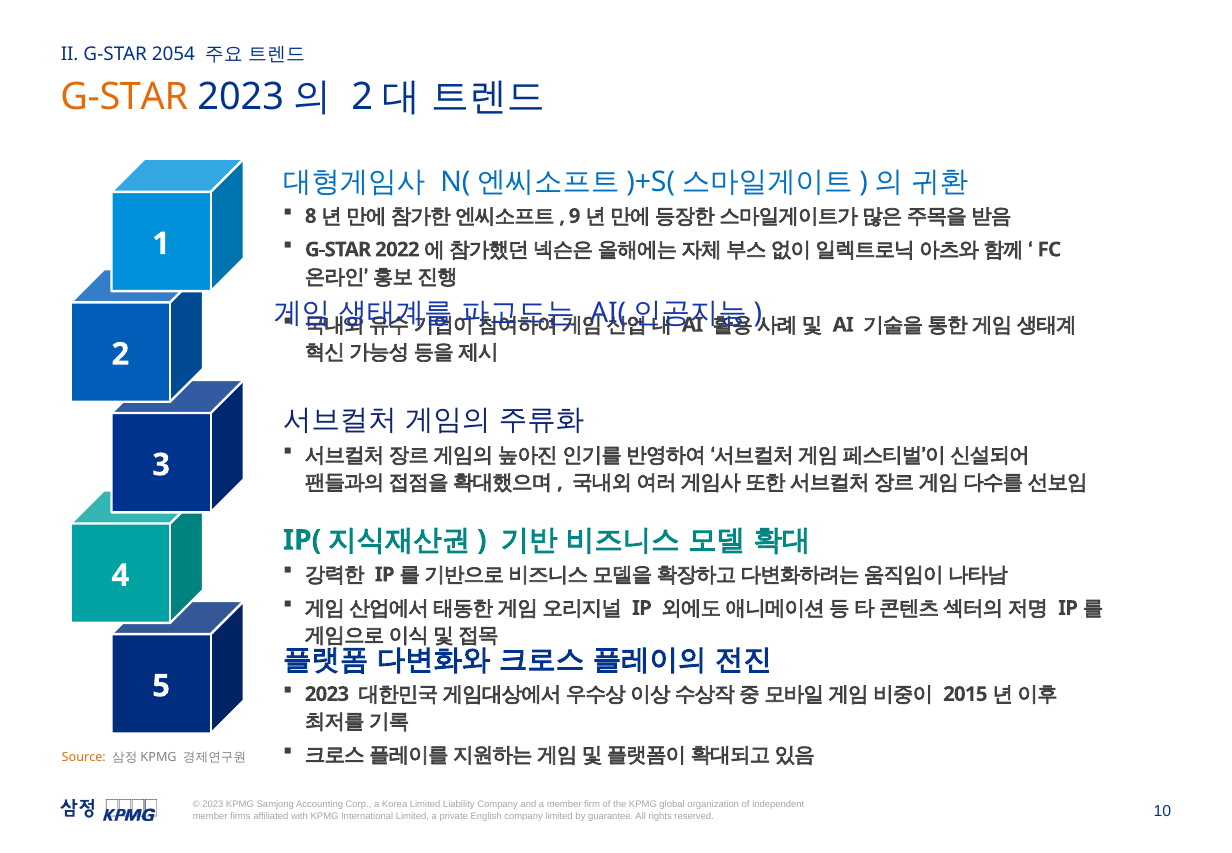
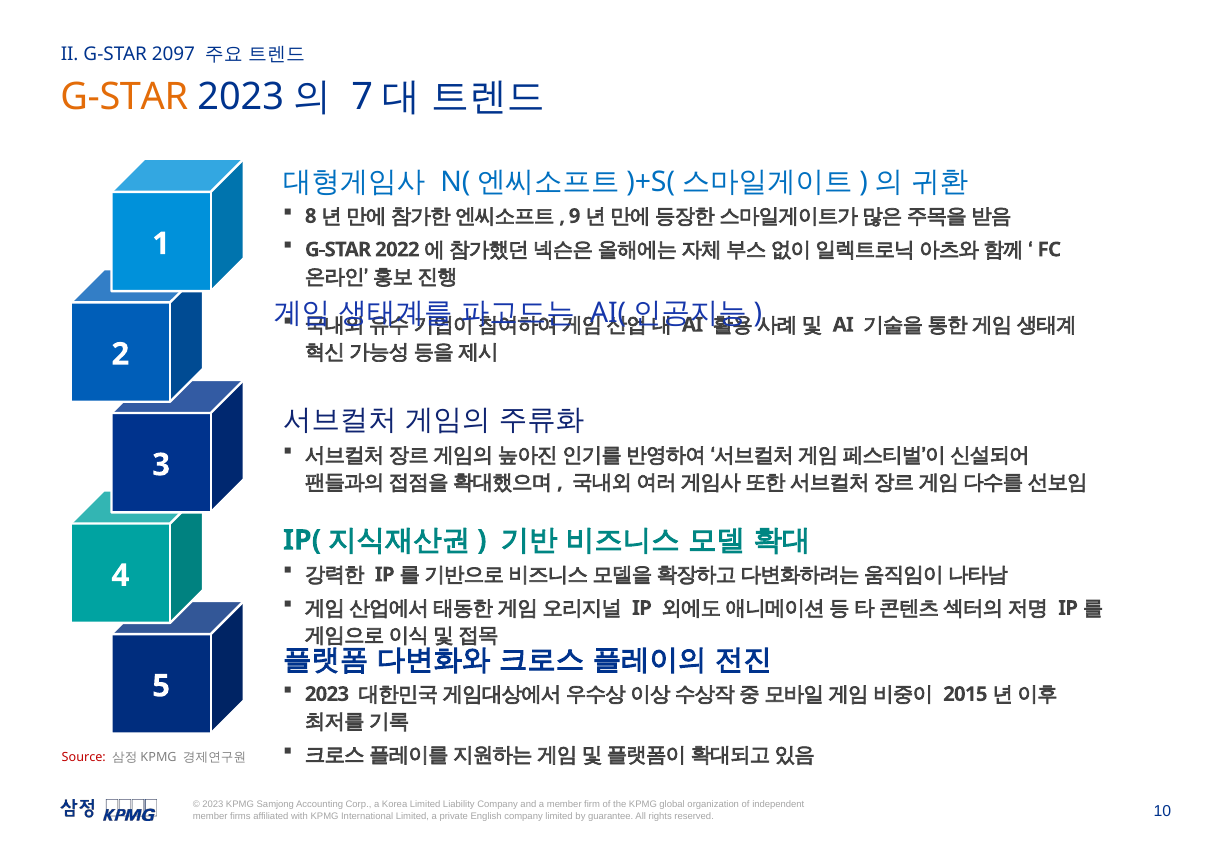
2054: 2054 -> 2097
2 at (362, 97): 2 -> 7
Source colour: orange -> red
